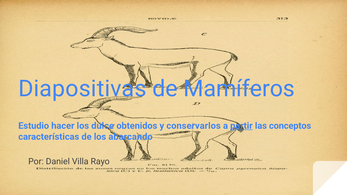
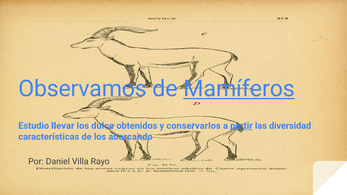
Diapositivas: Diapositivas -> Observamos
Mamíferos underline: none -> present
hacer: hacer -> llevar
conceptos: conceptos -> diversidad
